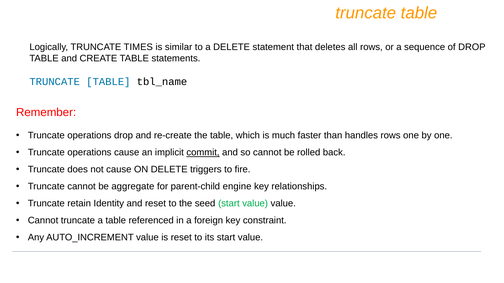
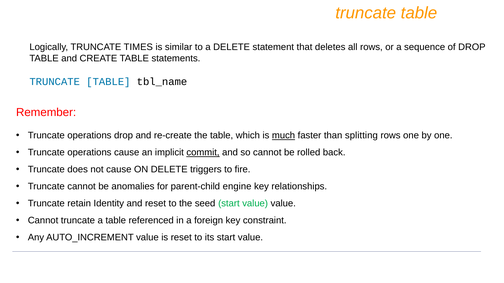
much underline: none -> present
handles: handles -> splitting
aggregate: aggregate -> anomalies
